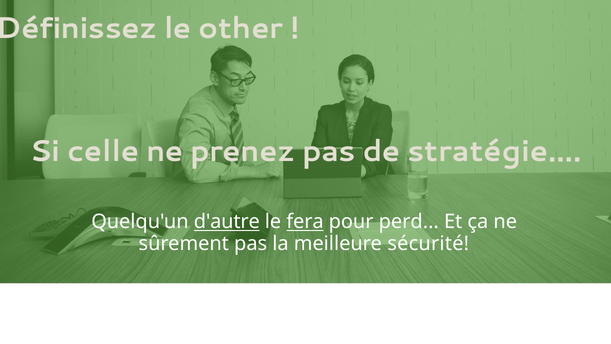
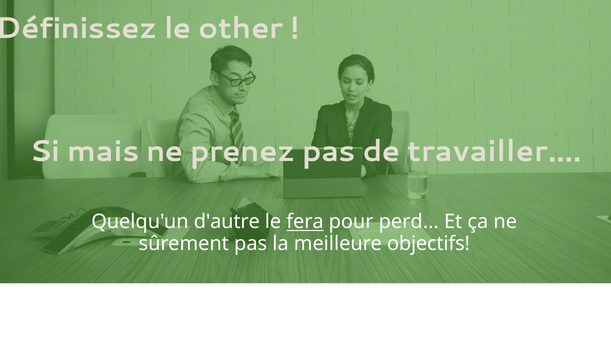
celle: celle -> mais
stratégie…: stratégie… -> travailler…
d'autre underline: present -> none
sécurité: sécurité -> objectifs
